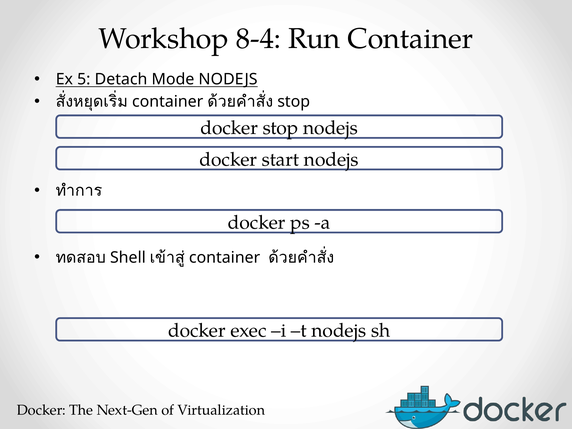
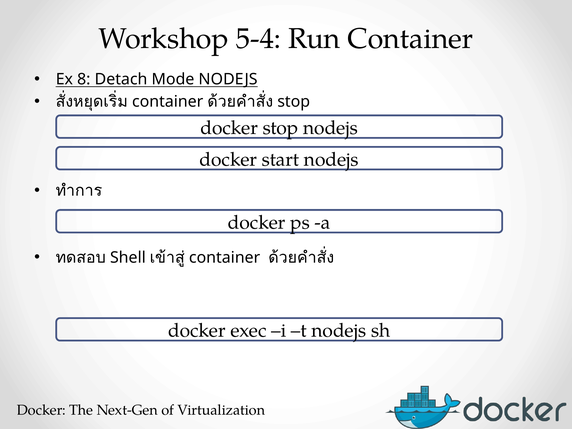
8-4: 8-4 -> 5-4
5: 5 -> 8
